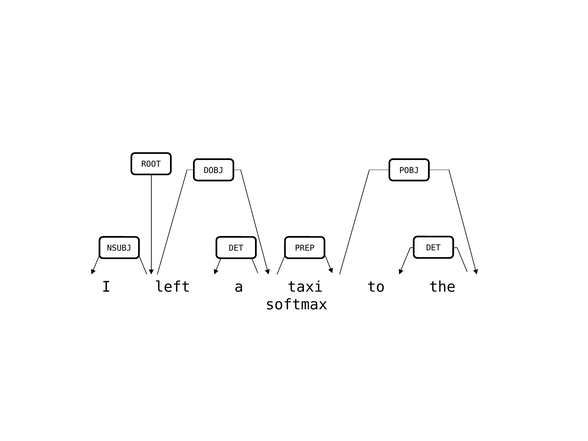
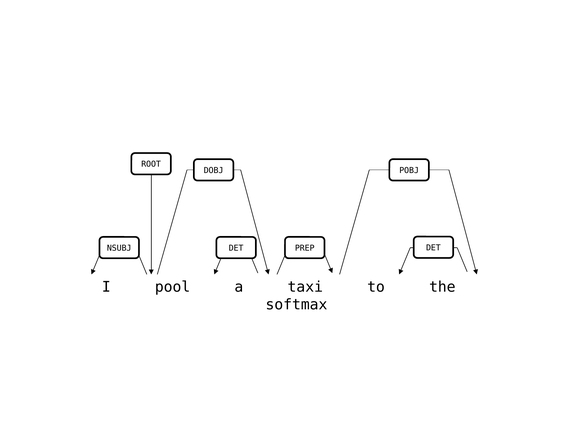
left: left -> pool
